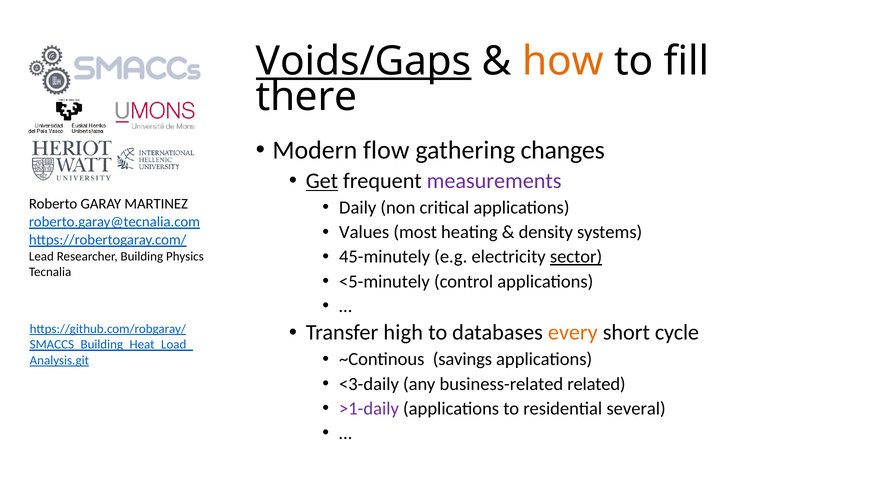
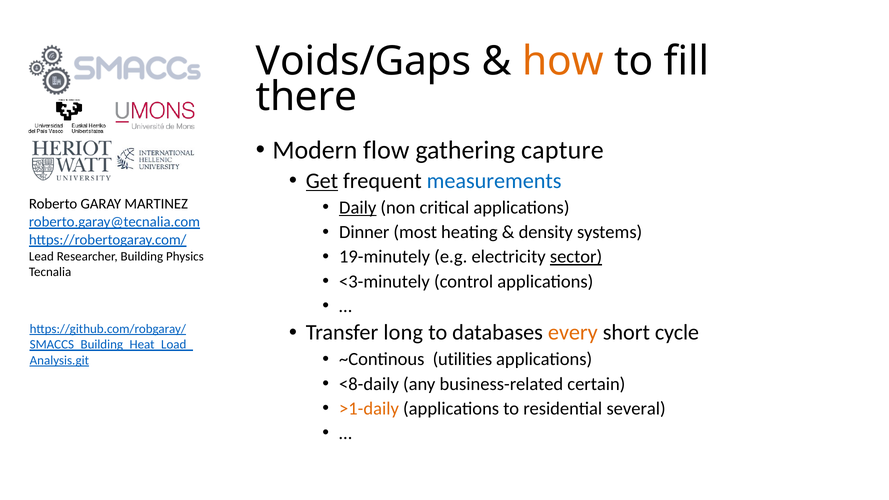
Voids/Gaps underline: present -> none
changes: changes -> capture
measurements colour: purple -> blue
Daily underline: none -> present
Values: Values -> Dinner
45-minutely: 45-minutely -> 19-minutely
<5-minutely: <5-minutely -> <3-minutely
high: high -> long
savings: savings -> utilities
<3-daily: <3-daily -> <8-daily
related: related -> certain
>1-daily colour: purple -> orange
